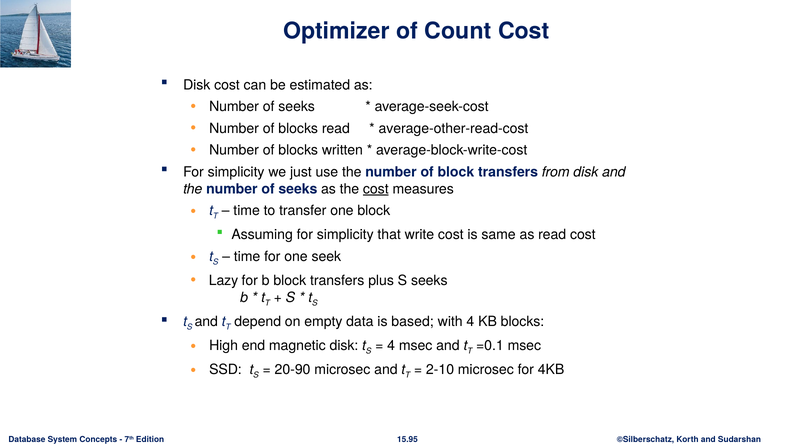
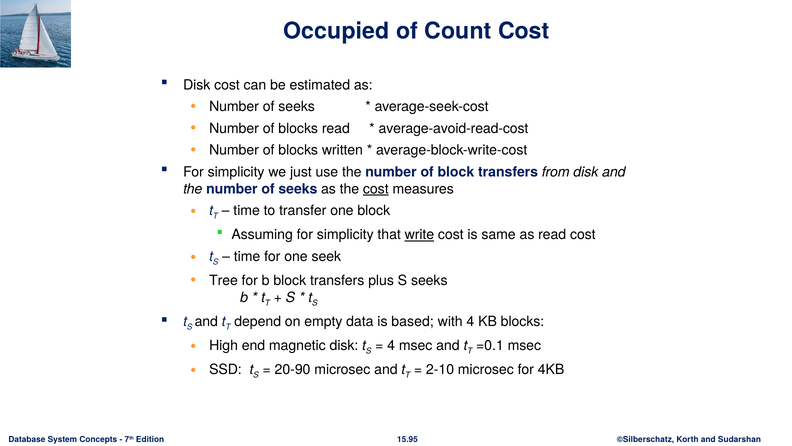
Optimizer: Optimizer -> Occupied
average-other-read-cost: average-other-read-cost -> average-avoid-read-cost
write underline: none -> present
Lazy: Lazy -> Tree
